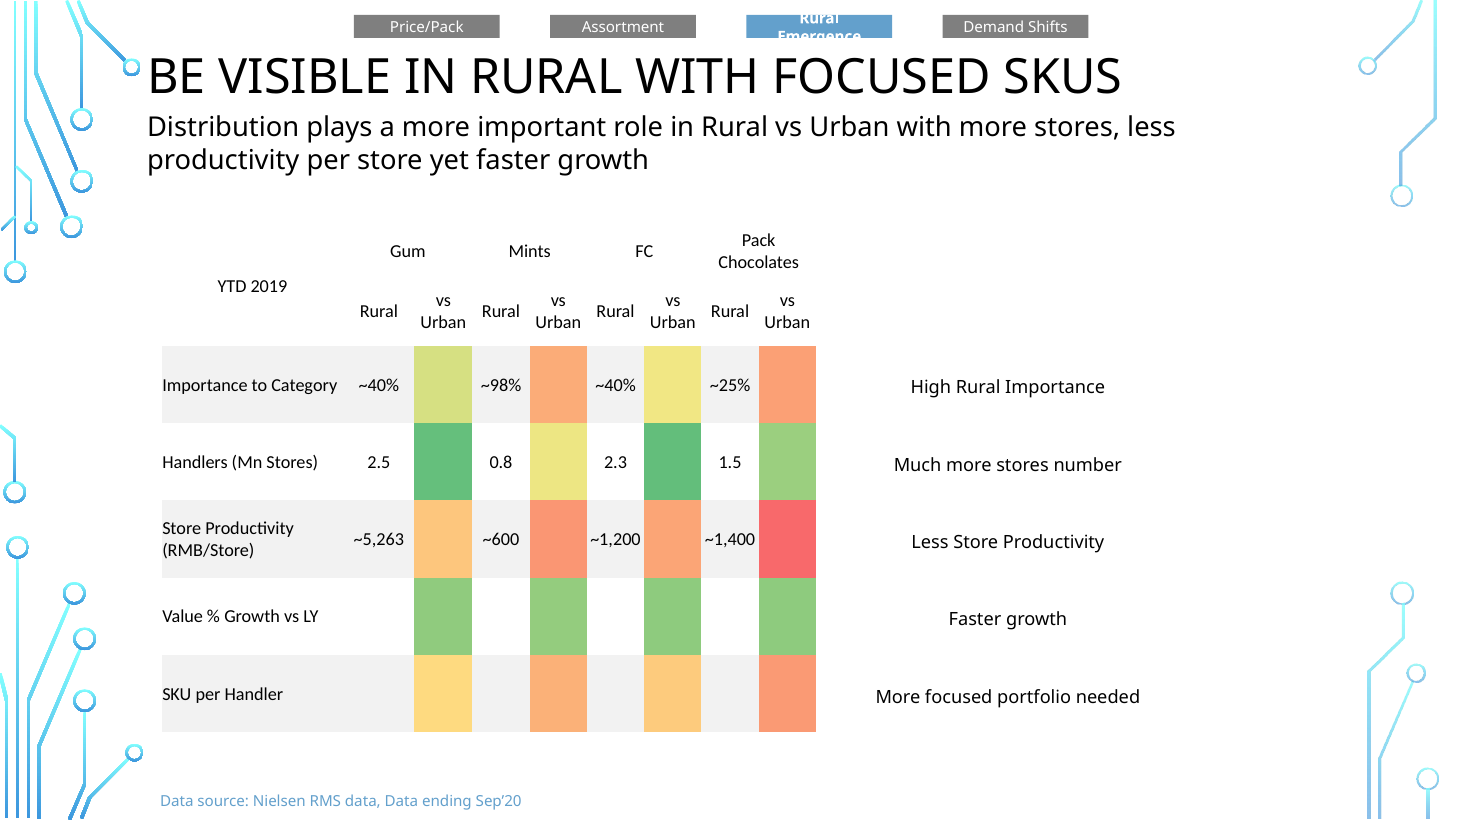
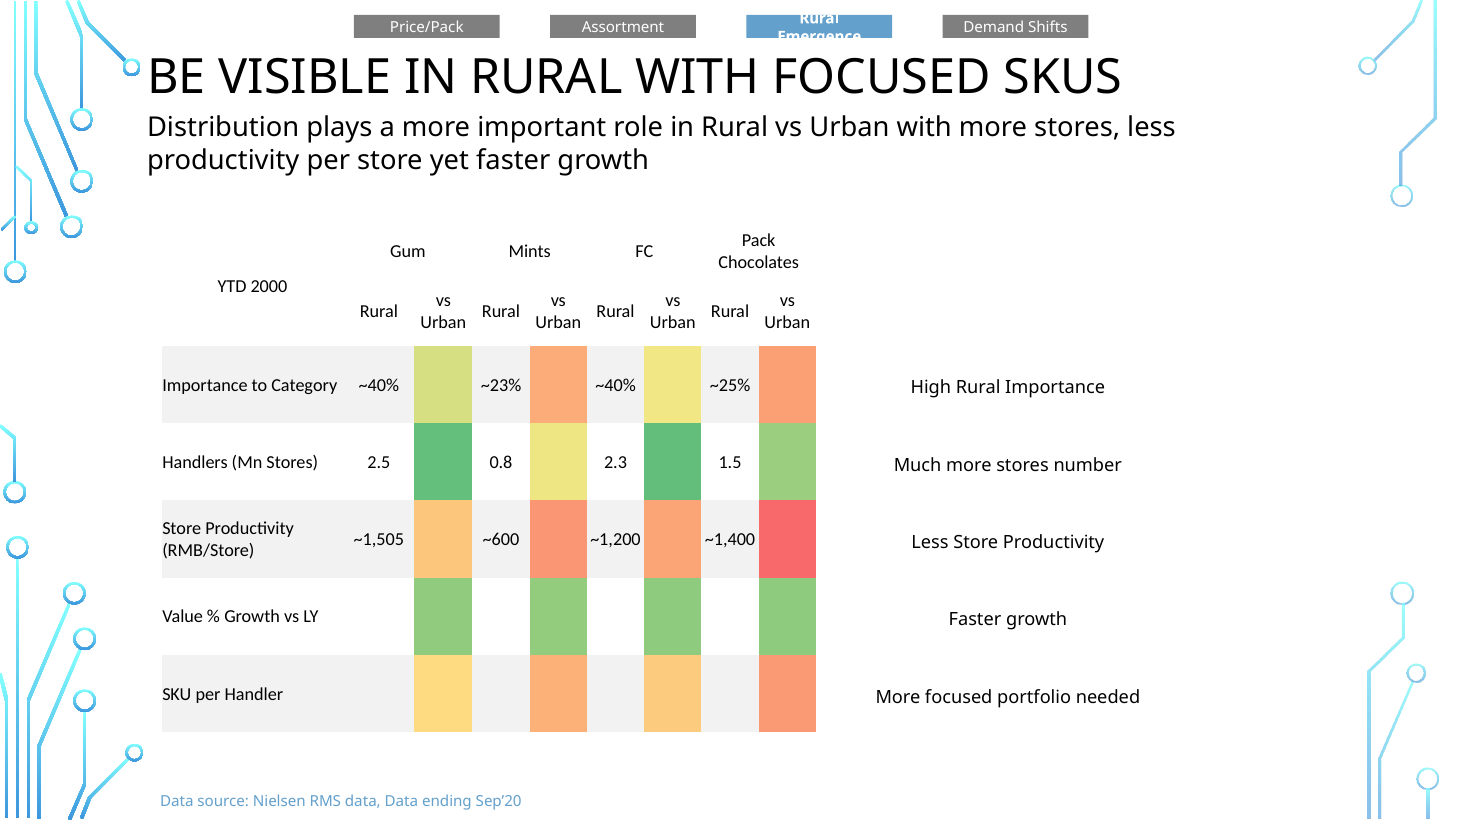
2019: 2019 -> 2000
~98%: ~98% -> ~23%
~5,263: ~5,263 -> ~1,505
